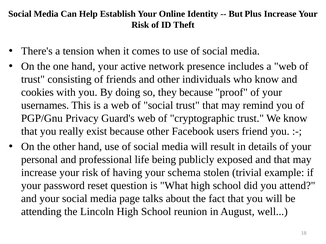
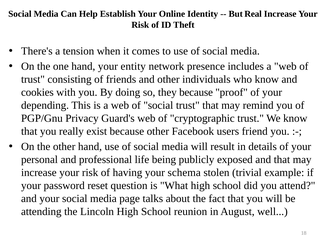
Plus: Plus -> Real
active: active -> entity
usernames: usernames -> depending
